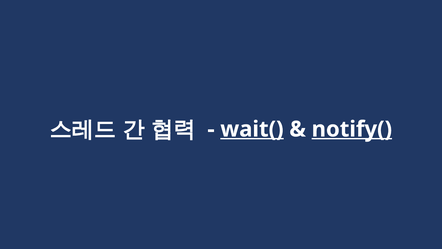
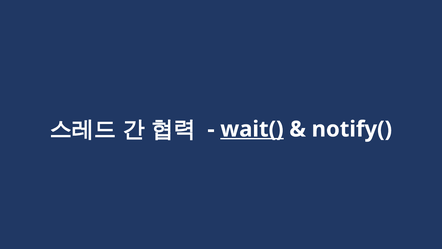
notify( underline: present -> none
